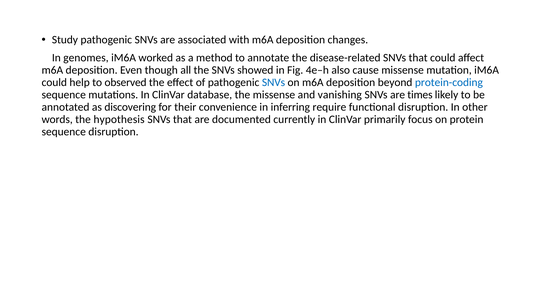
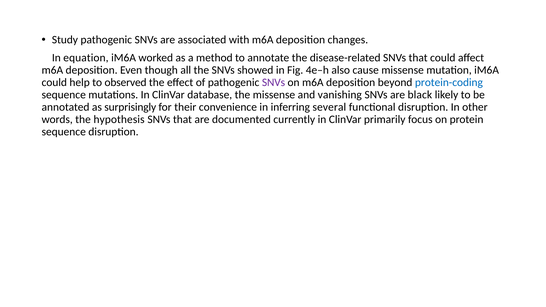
genomes: genomes -> equation
SNVs at (274, 82) colour: blue -> purple
times: times -> black
discovering: discovering -> surprisingly
require: require -> several
